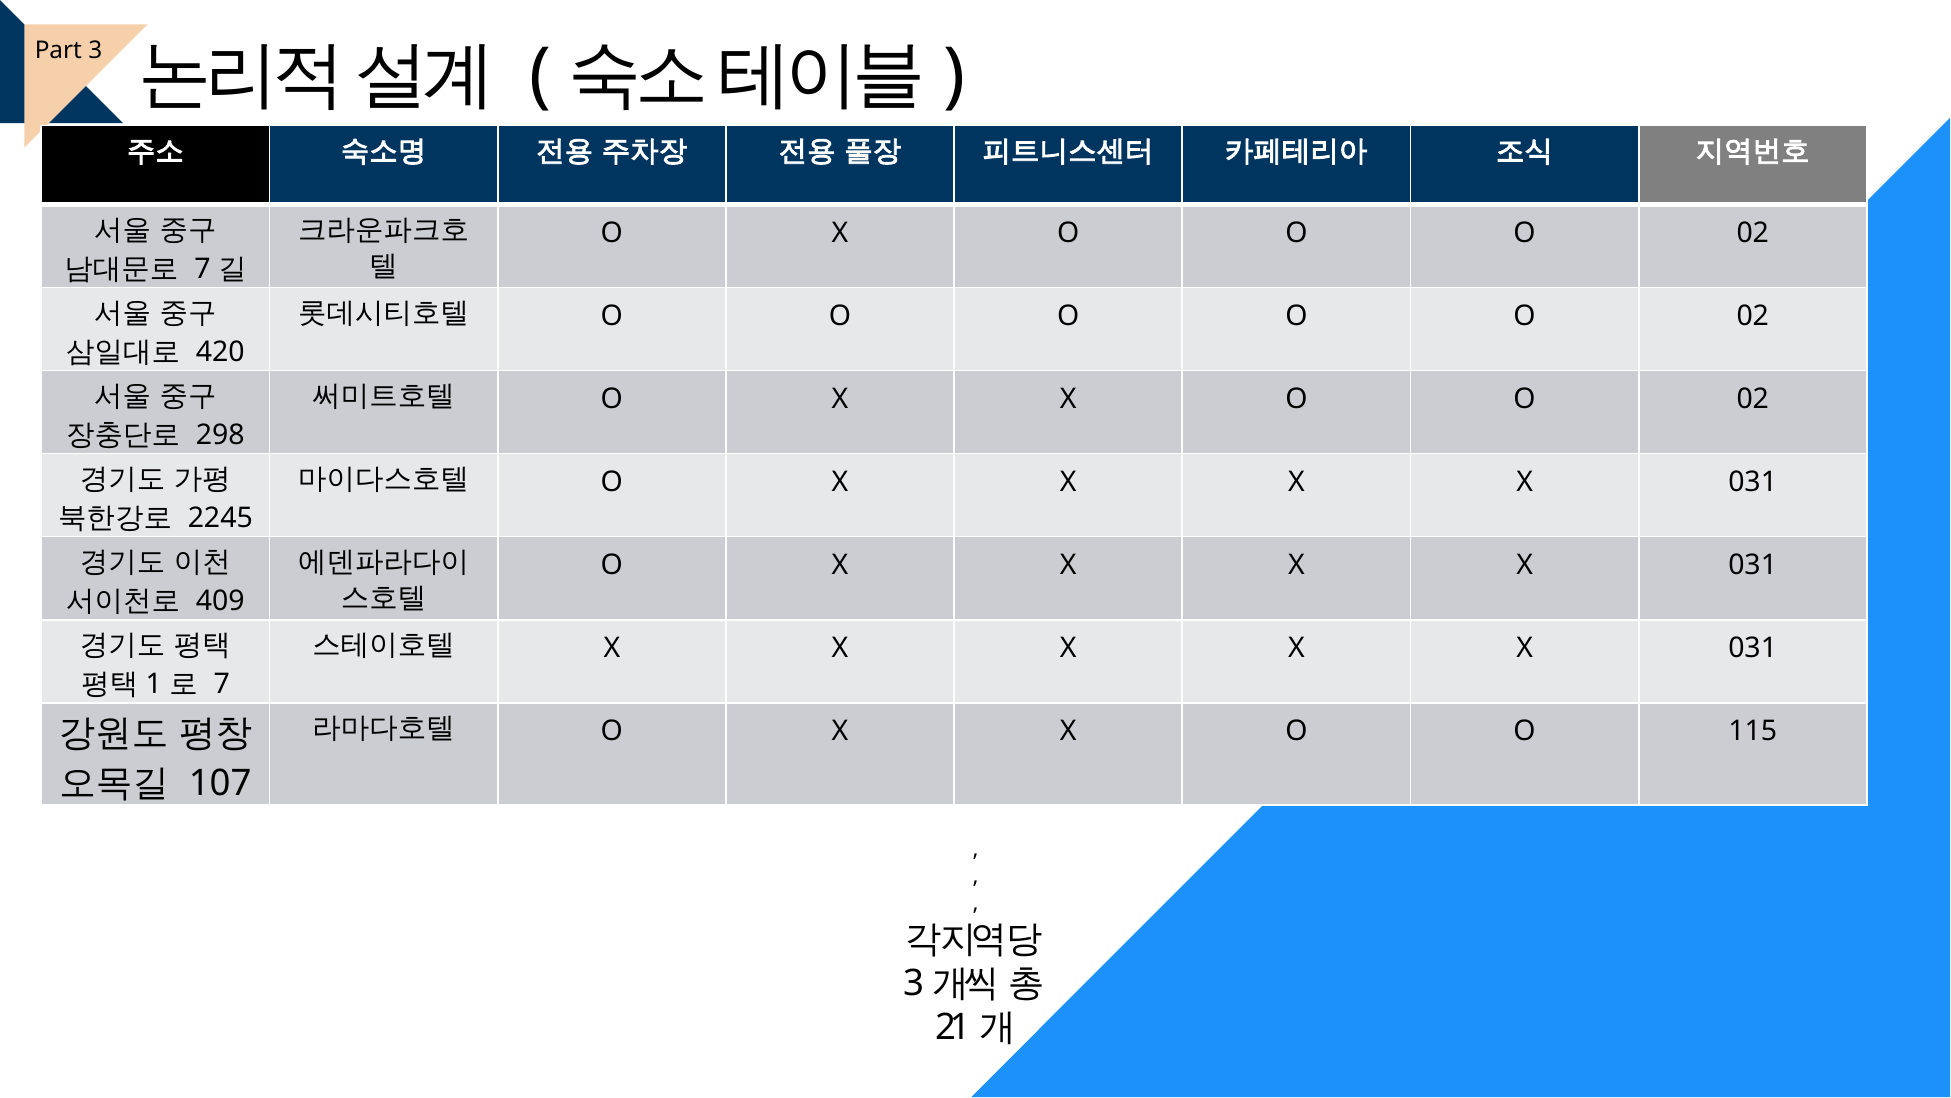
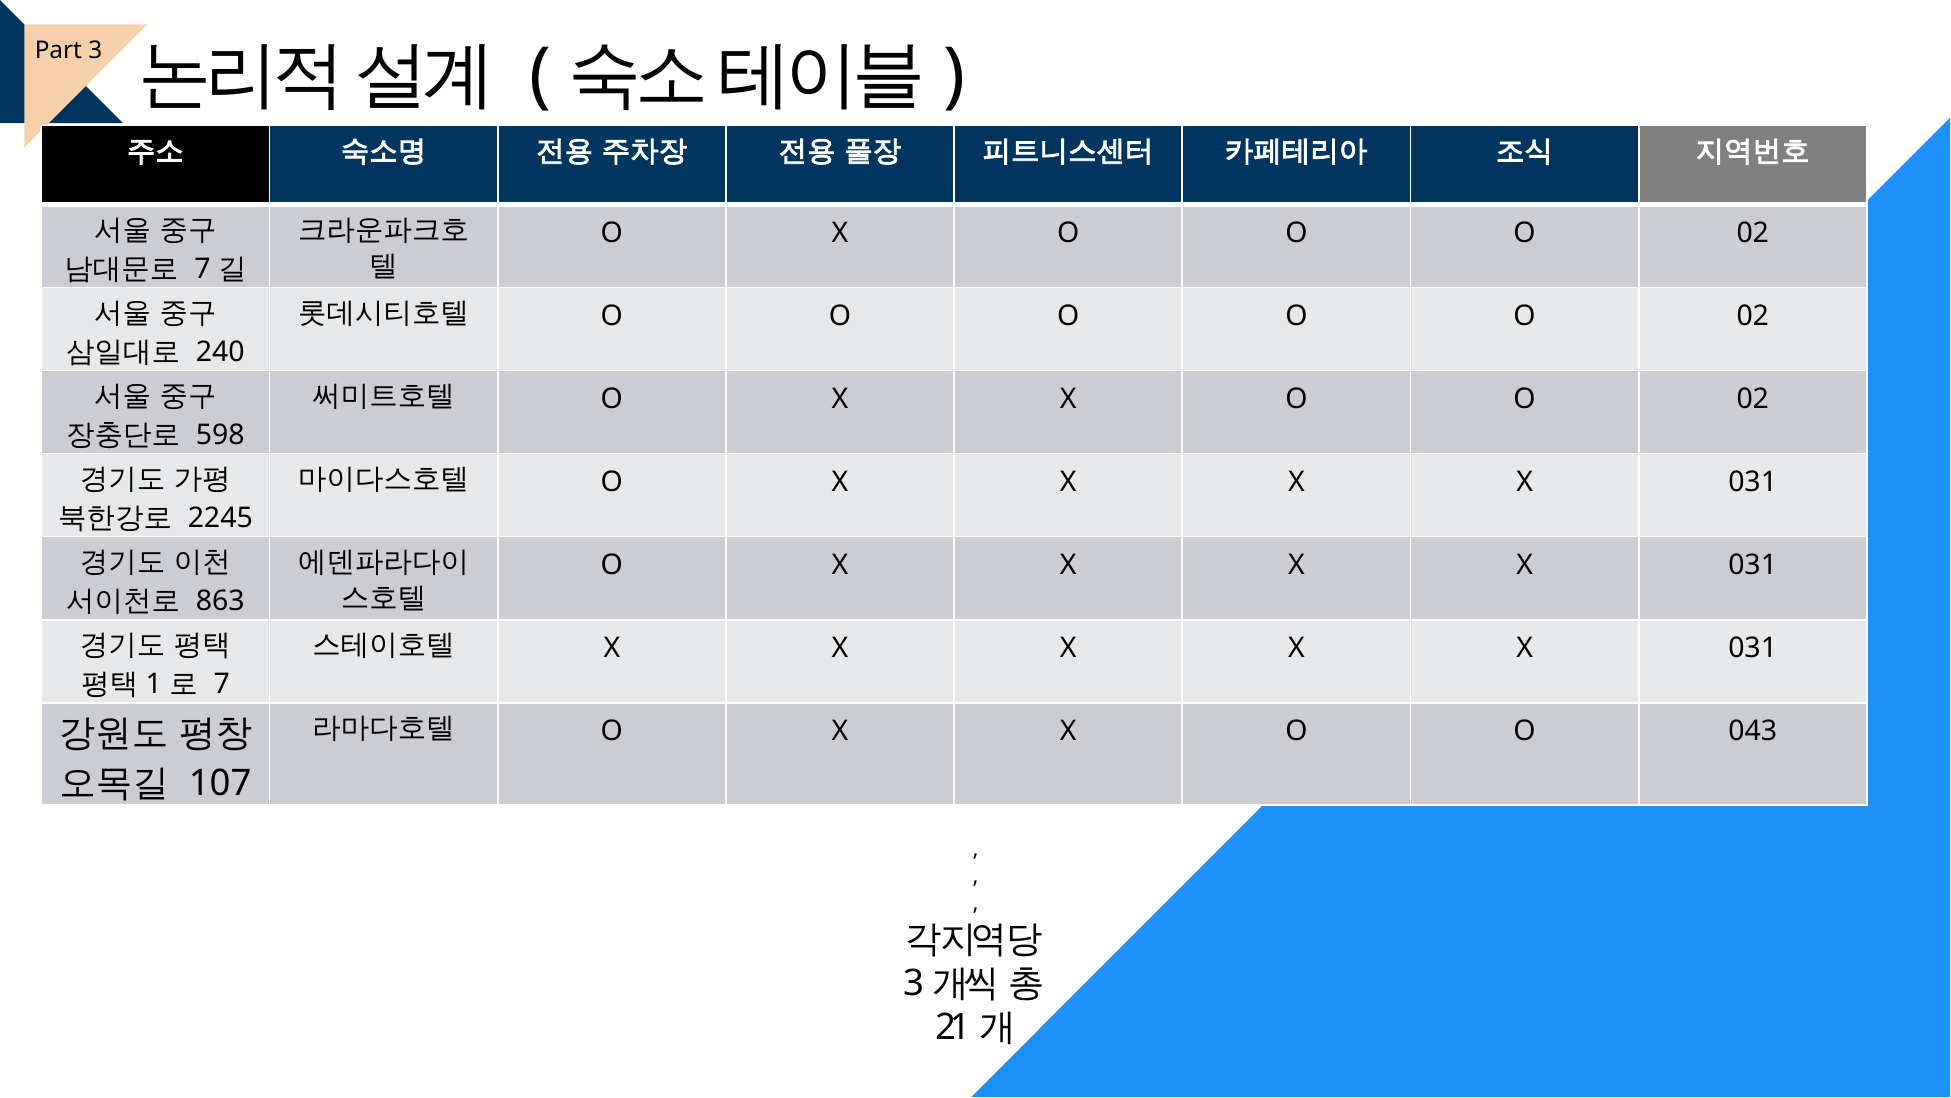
420: 420 -> 240
298: 298 -> 598
409: 409 -> 863
115: 115 -> 043
